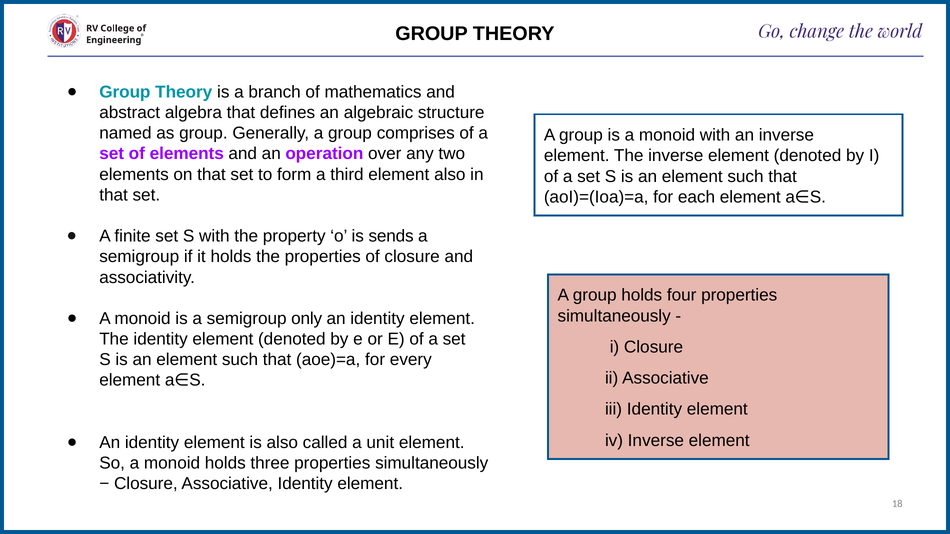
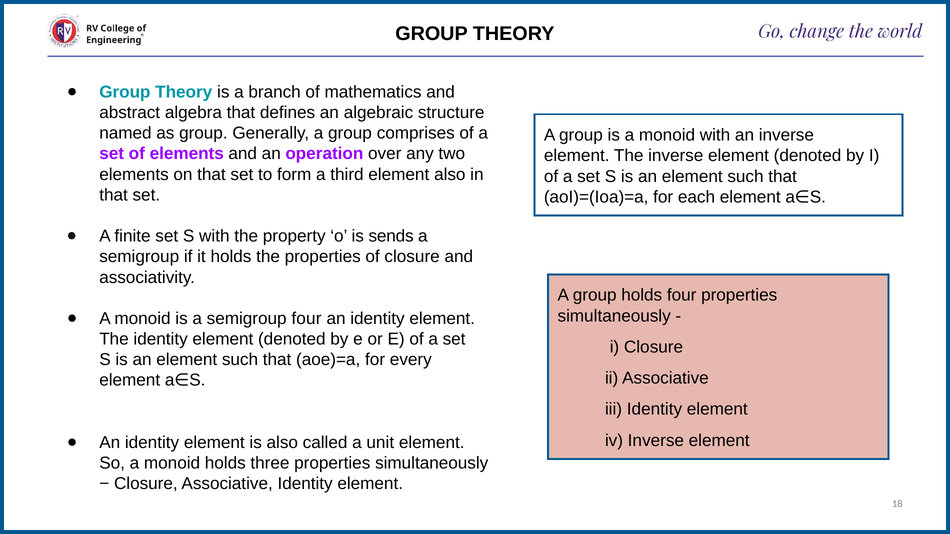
semigroup only: only -> four
